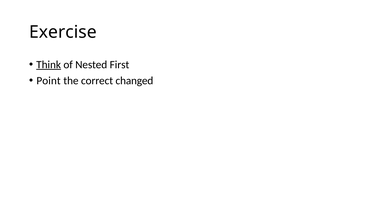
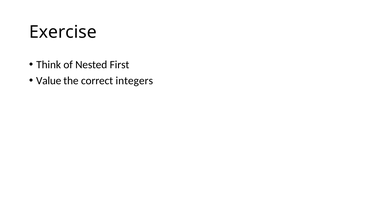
Think underline: present -> none
Point: Point -> Value
changed: changed -> integers
